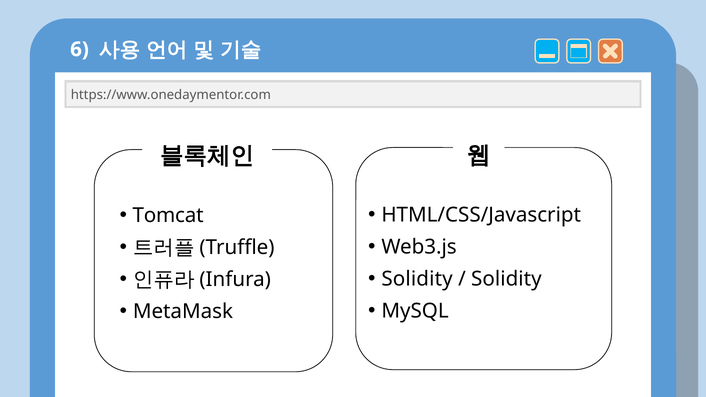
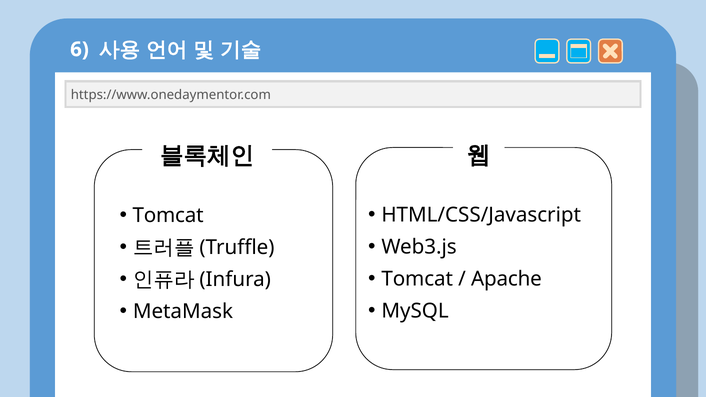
Solidity at (417, 279): Solidity -> Tomcat
Solidity at (506, 279): Solidity -> Apache
